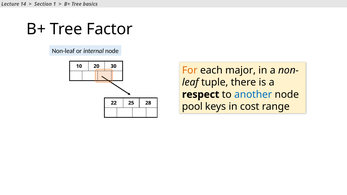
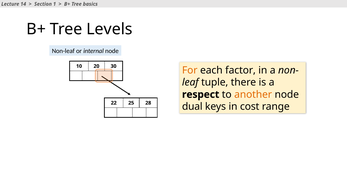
Factor: Factor -> Levels
major: major -> factor
another colour: blue -> orange
pool: pool -> dual
